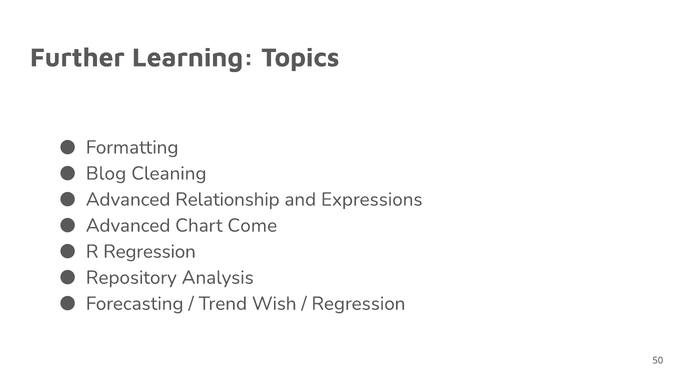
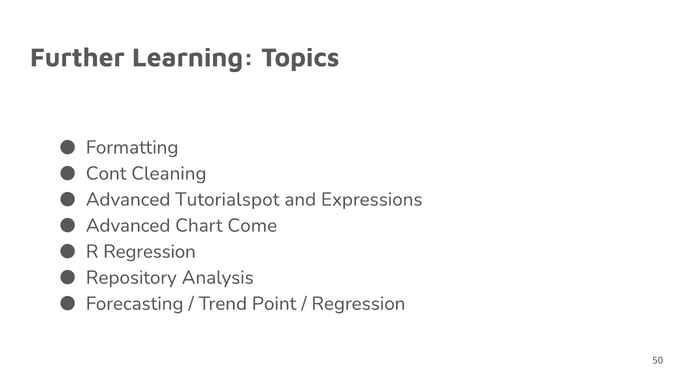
Blog: Blog -> Cont
Relationship: Relationship -> Tutorialspot
Wish: Wish -> Point
